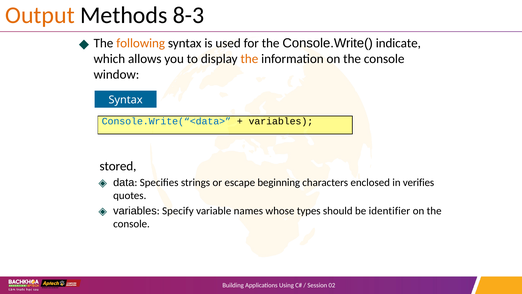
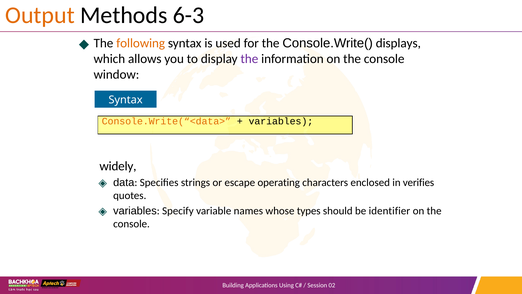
8-3: 8-3 -> 6-3
indicate: indicate -> displays
the at (249, 59) colour: orange -> purple
Console.Write(“<data> colour: blue -> orange
stored: stored -> widely
beginning: beginning -> operating
